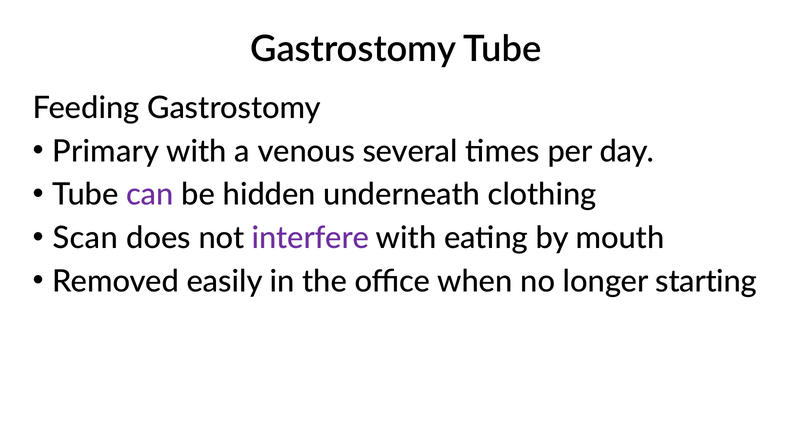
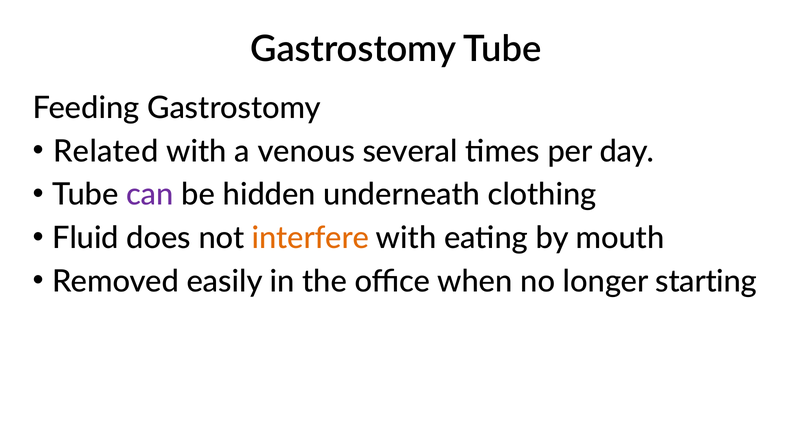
Primary: Primary -> Related
Scan: Scan -> Fluid
interfere colour: purple -> orange
